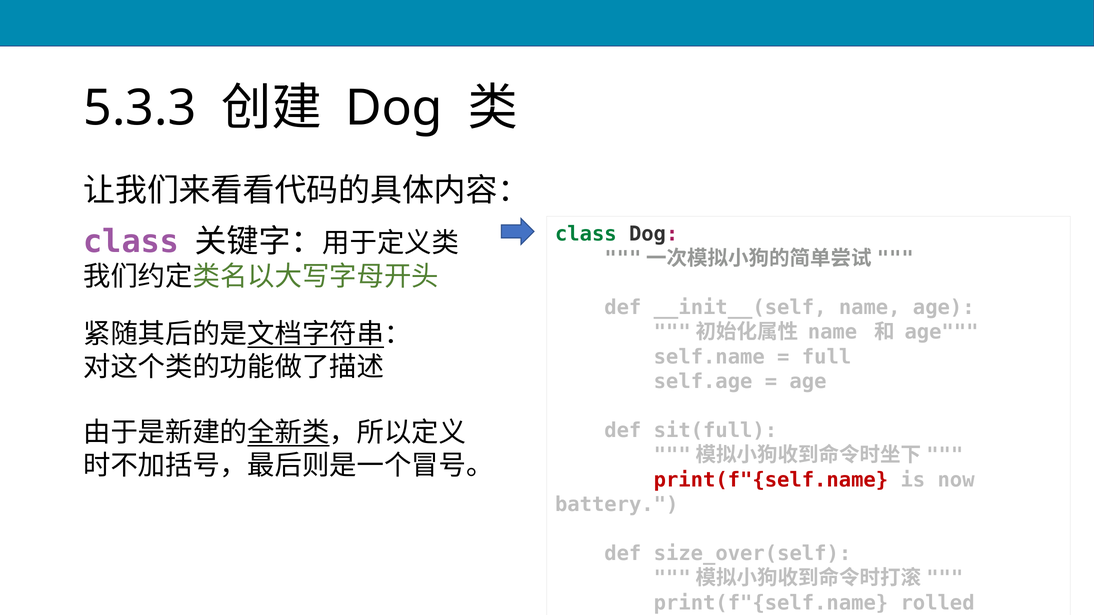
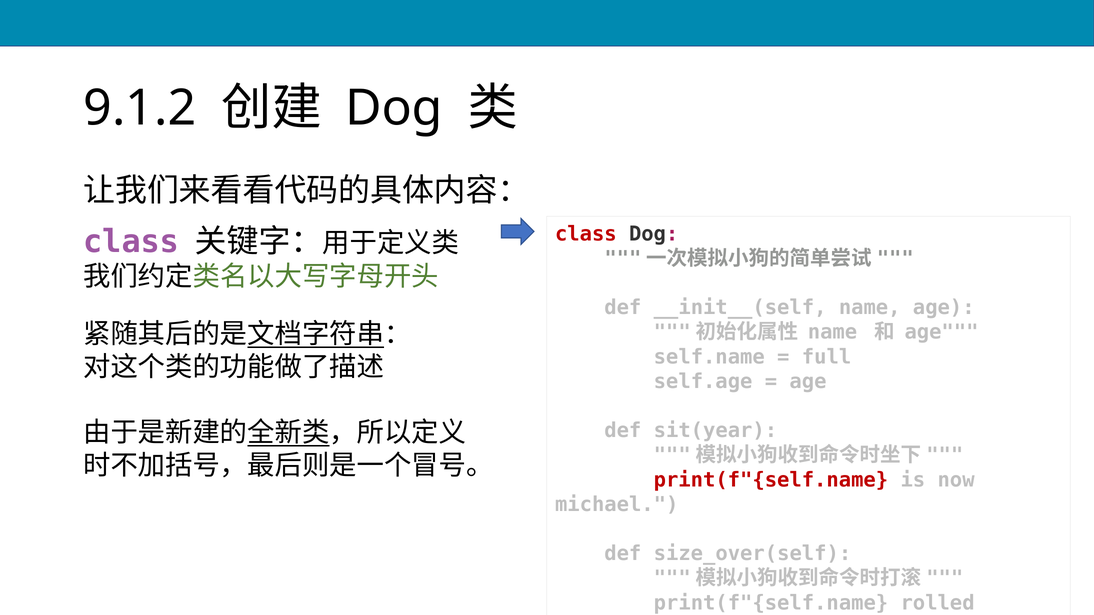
5.3.3: 5.3.3 -> 9.1.2
class at (586, 234) colour: green -> red
sit(full: sit(full -> sit(year
battery: battery -> michael
